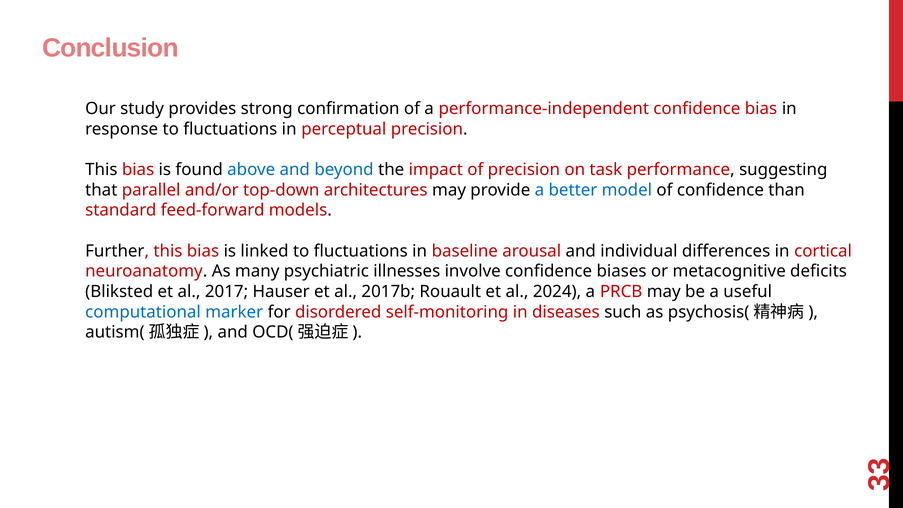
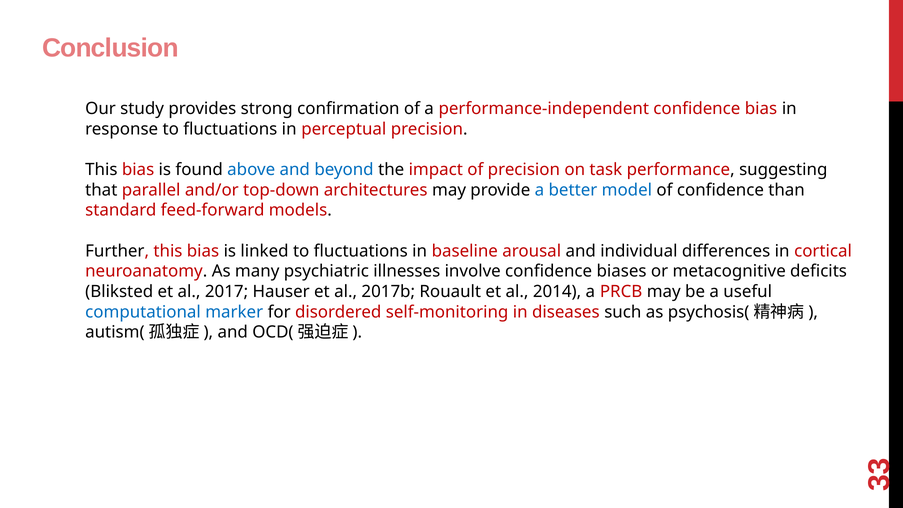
2024: 2024 -> 2014
